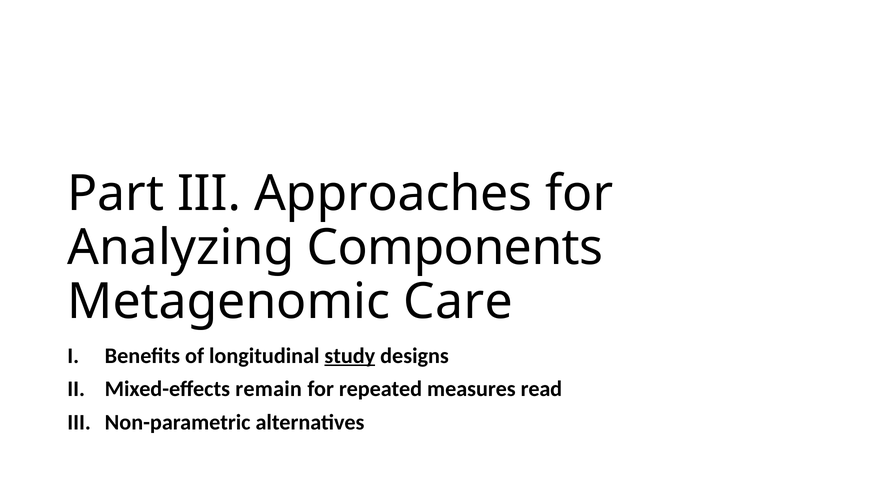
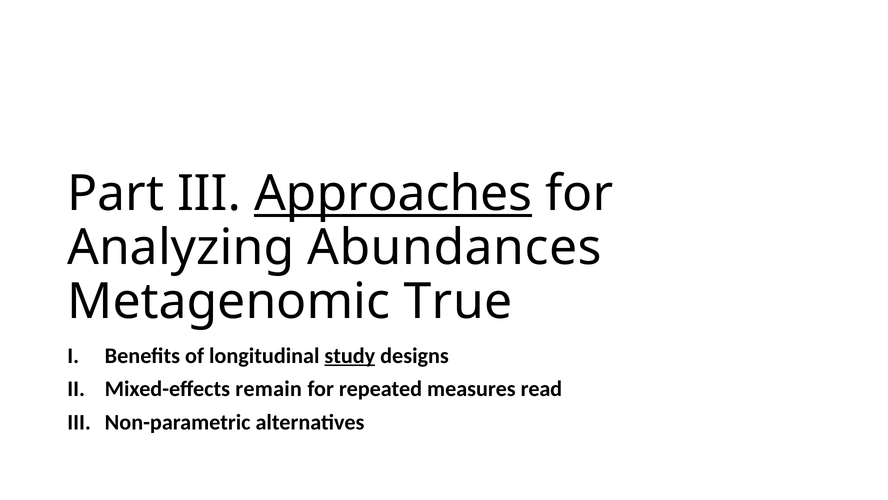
Approaches underline: none -> present
Components: Components -> Abundances
Care: Care -> True
